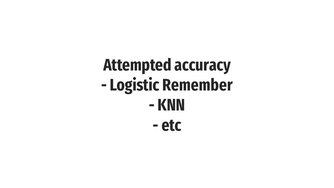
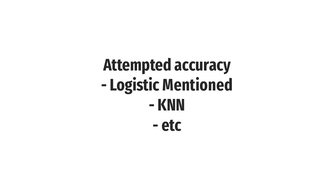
Remember: Remember -> Mentioned
